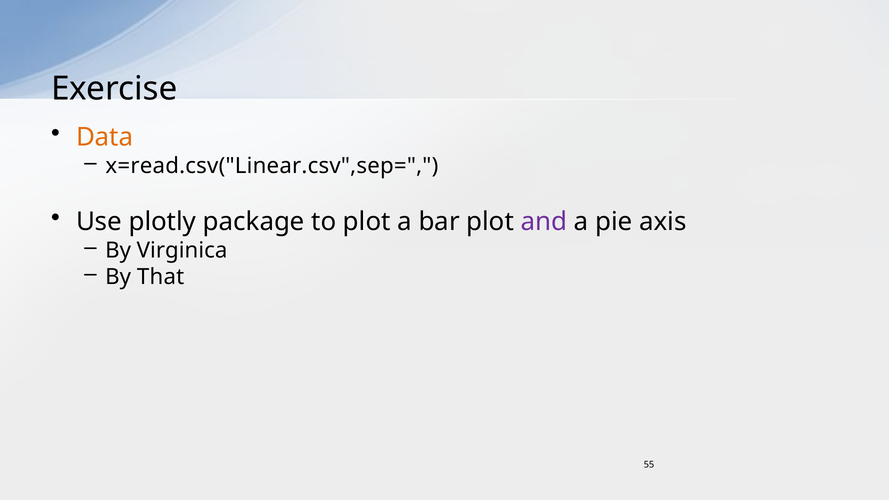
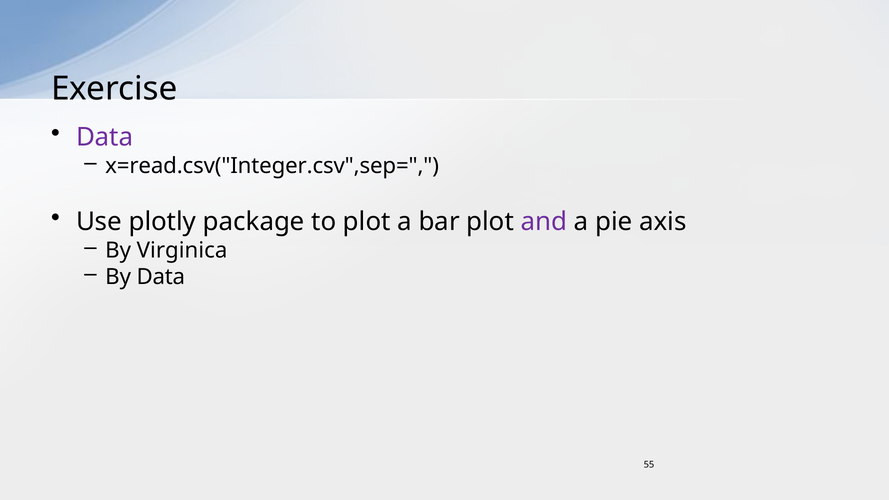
Data at (105, 137) colour: orange -> purple
x=read.csv("Linear.csv",sep=: x=read.csv("Linear.csv",sep= -> x=read.csv("Integer.csv",sep=
By That: That -> Data
